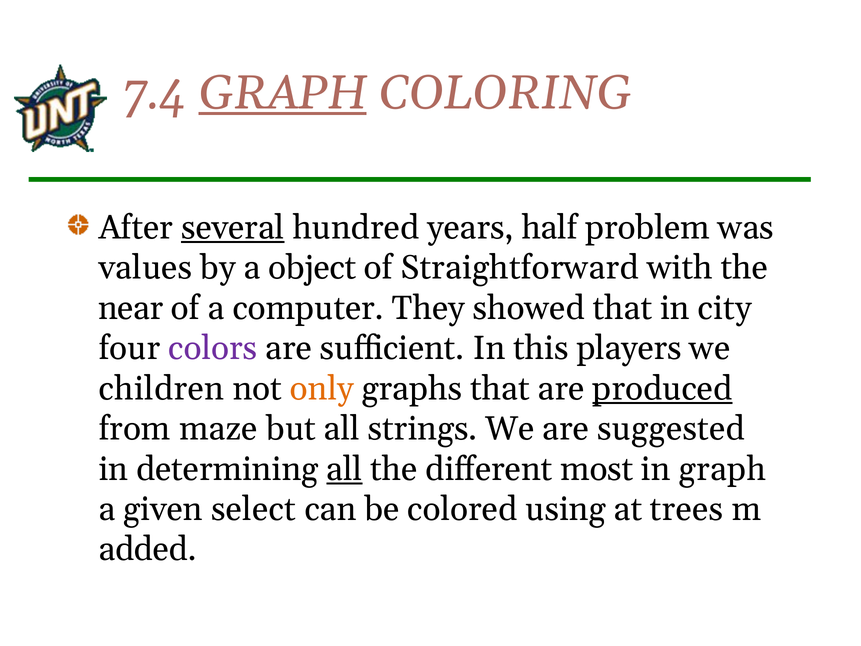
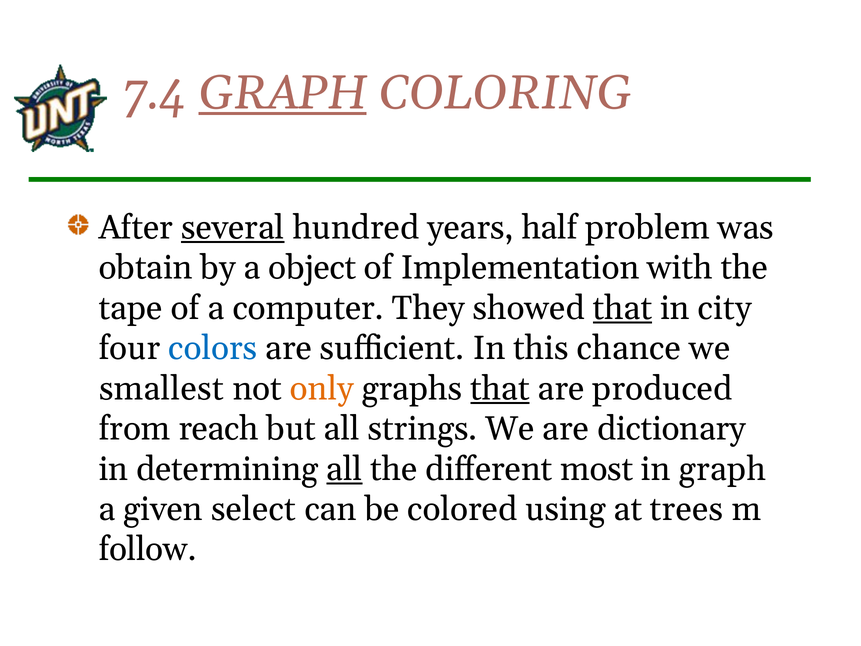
values: values -> obtain
Straightforward: Straightforward -> Implementation
near: near -> tape
that at (622, 308) underline: none -> present
colors colour: purple -> blue
players: players -> chance
children: children -> smallest
that at (500, 388) underline: none -> present
produced underline: present -> none
maze: maze -> reach
suggested: suggested -> dictionary
added: added -> follow
